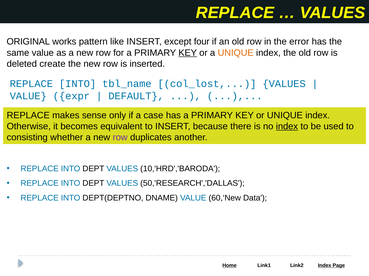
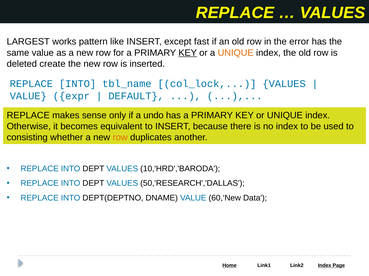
ORIGINAL: ORIGINAL -> LARGEST
four: four -> fast
col_lost: col_lost -> col_lock
case: case -> undo
index at (287, 127) underline: present -> none
row at (120, 138) colour: purple -> orange
